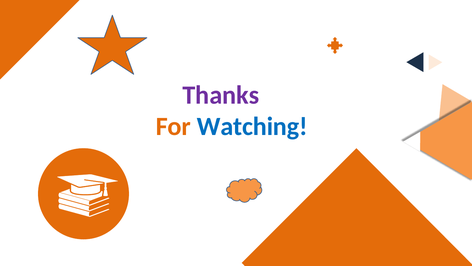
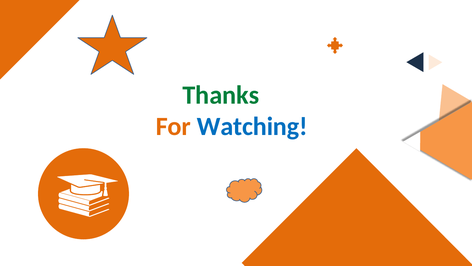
Thanks colour: purple -> green
